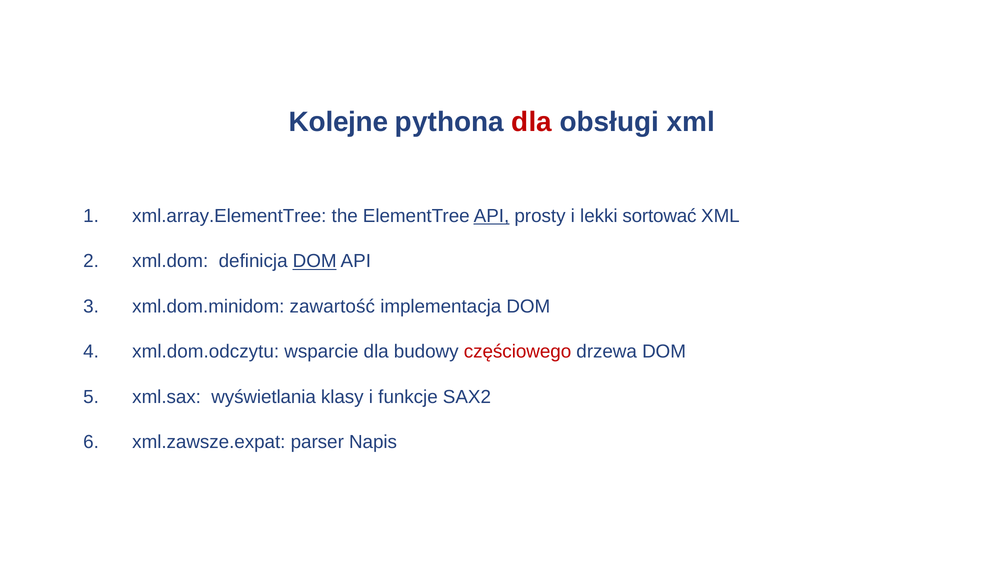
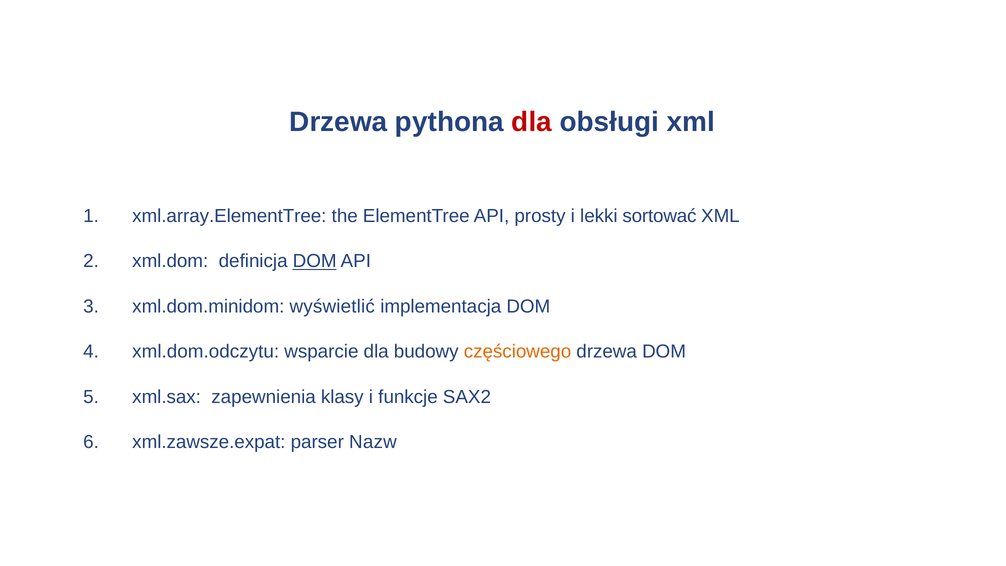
Kolejne at (338, 122): Kolejne -> Drzewa
API at (492, 216) underline: present -> none
zawartość: zawartość -> wyświetlić
częściowego colour: red -> orange
wyświetlania: wyświetlania -> zapewnienia
Napis: Napis -> Nazw
